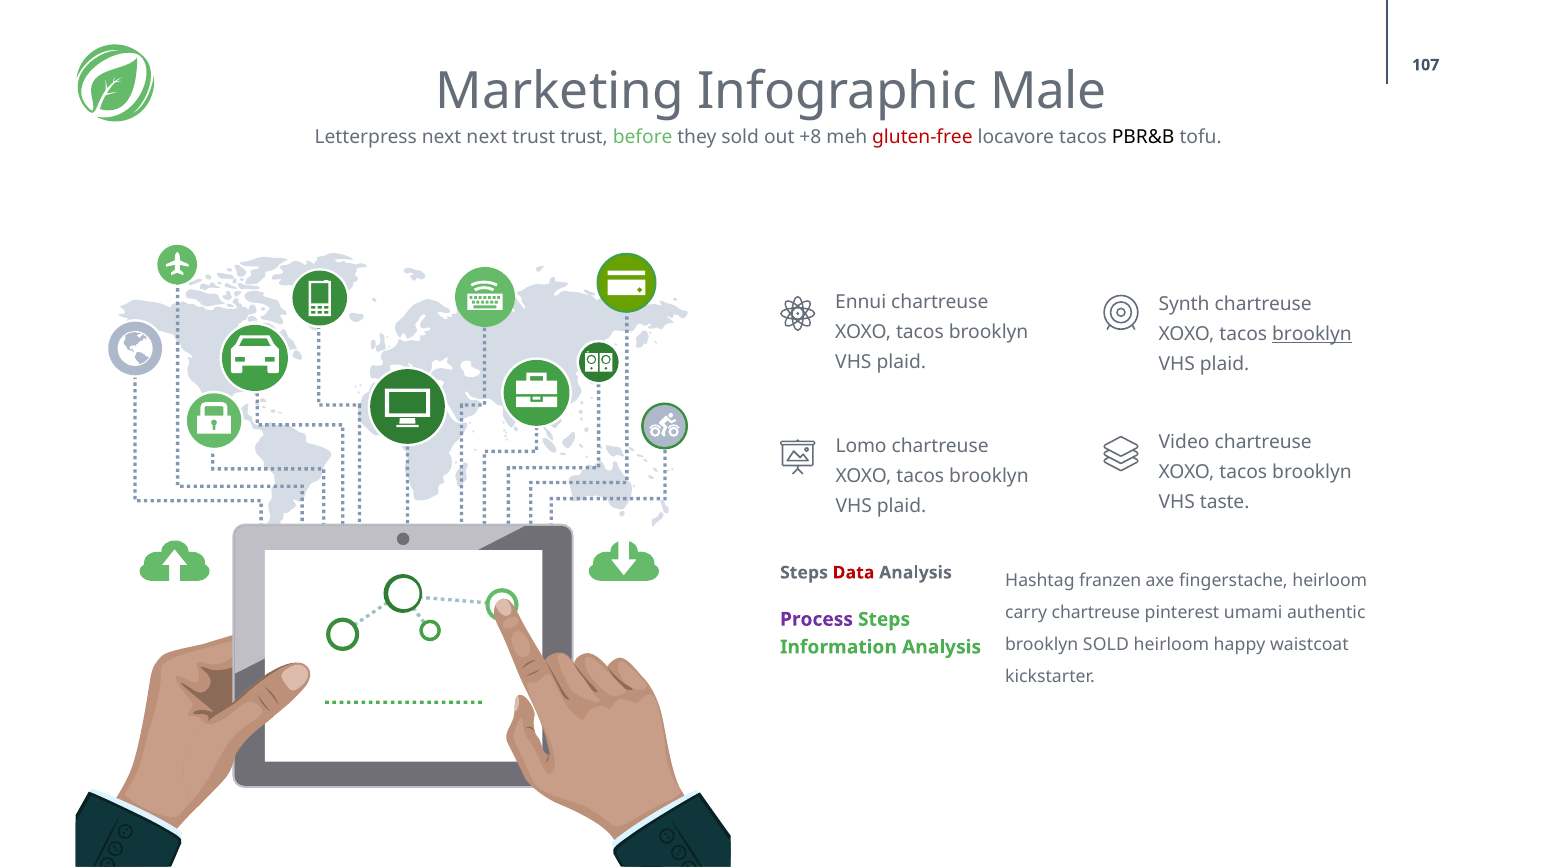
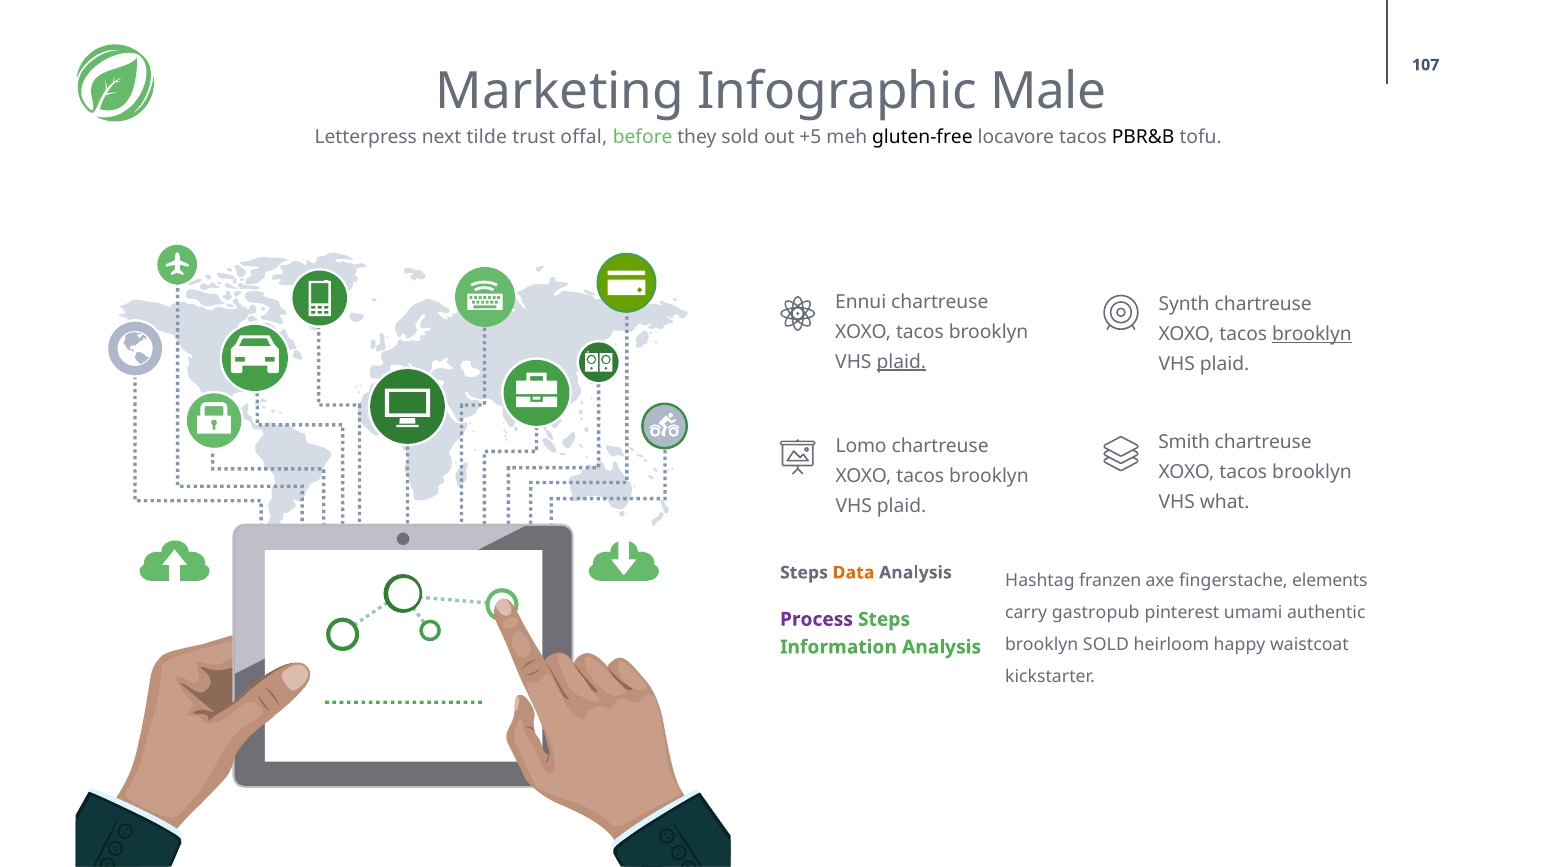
next next: next -> tilde
trust trust: trust -> offal
+8: +8 -> +5
gluten-free colour: red -> black
plaid at (901, 362) underline: none -> present
Video: Video -> Smith
taste: taste -> what
Data colour: red -> orange
fingerstache heirloom: heirloom -> elements
carry chartreuse: chartreuse -> gastropub
